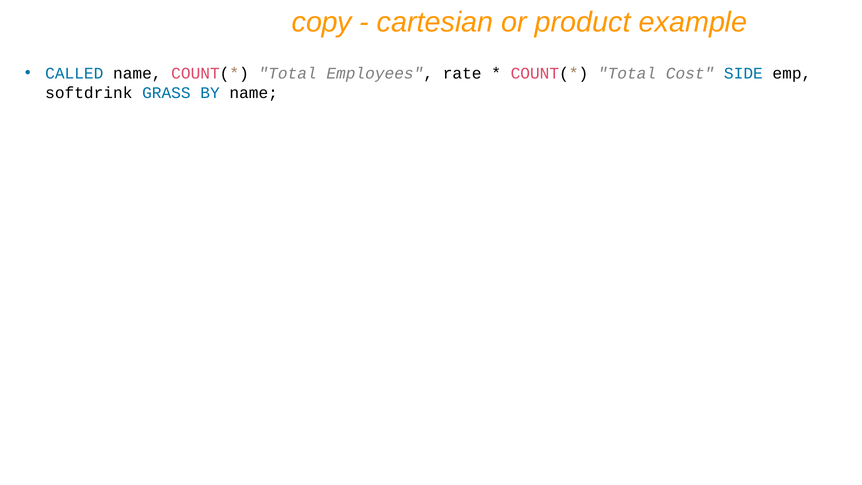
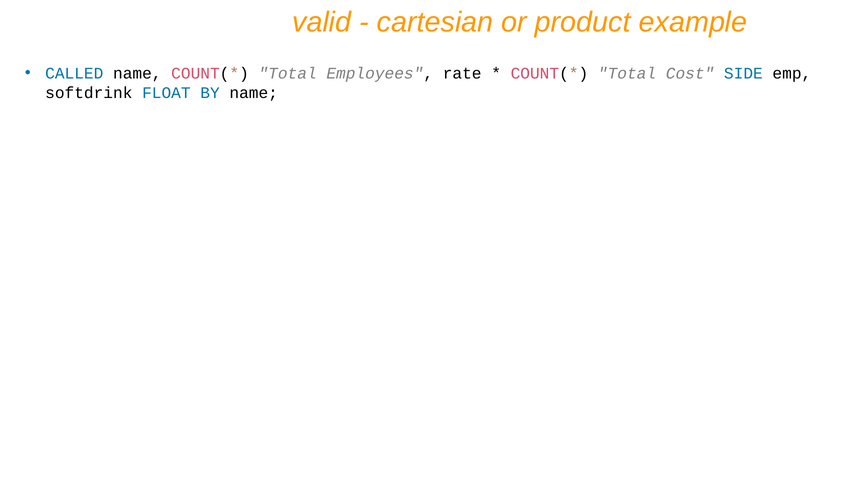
copy: copy -> valid
GRASS: GRASS -> FLOAT
